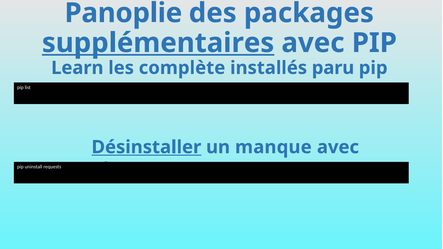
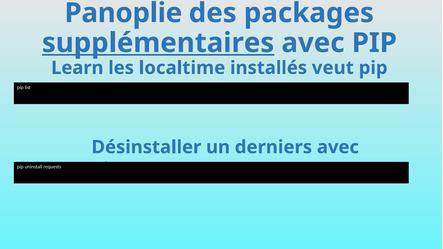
complète: complète -> localtime
paru: paru -> veut
Désinstaller underline: present -> none
manque: manque -> derniers
